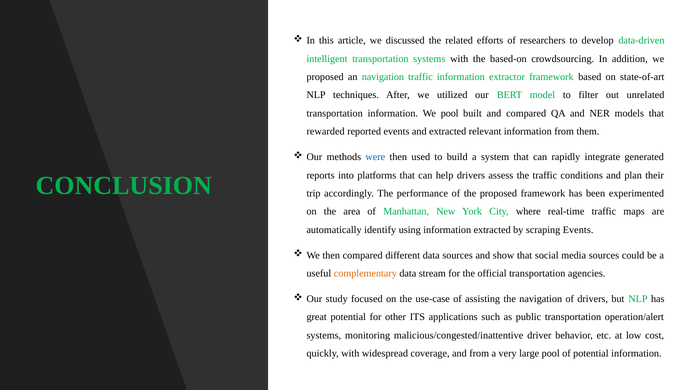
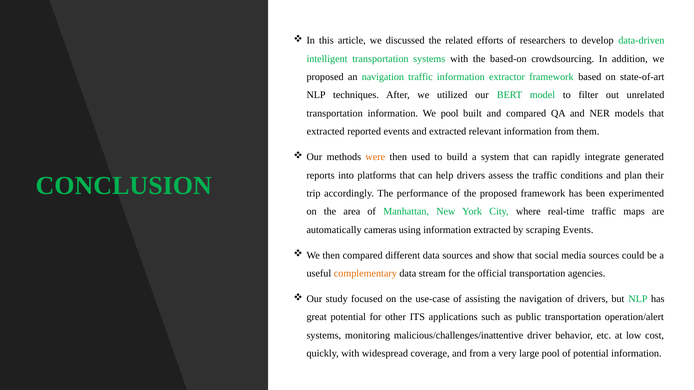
rewarded at (326, 132): rewarded -> extracted
were colour: blue -> orange
identify: identify -> cameras
malicious/congested/inattentive: malicious/congested/inattentive -> malicious/challenges/inattentive
